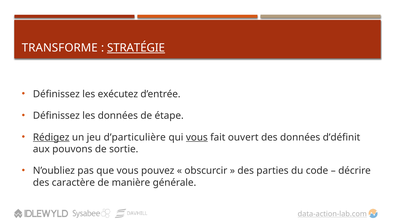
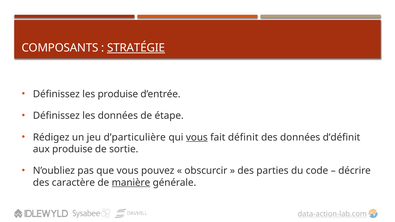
TRANSFORME: TRANSFORME -> COMPOSANTS
les exécutez: exécutez -> produise
Rédigez underline: present -> none
ouvert: ouvert -> définit
aux pouvons: pouvons -> produise
manière underline: none -> present
